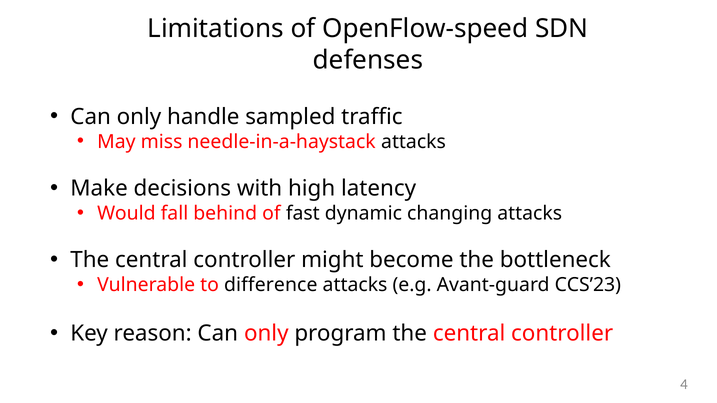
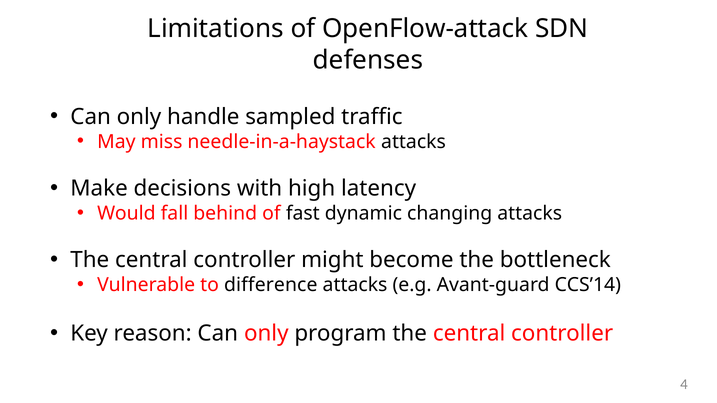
OpenFlow-speed: OpenFlow-speed -> OpenFlow-attack
CCS’23: CCS’23 -> CCS’14
